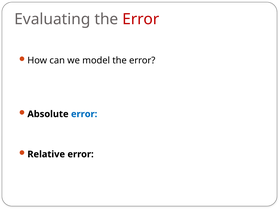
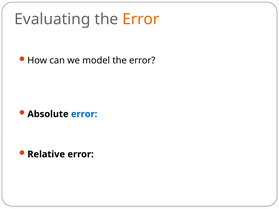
Error at (141, 19) colour: red -> orange
